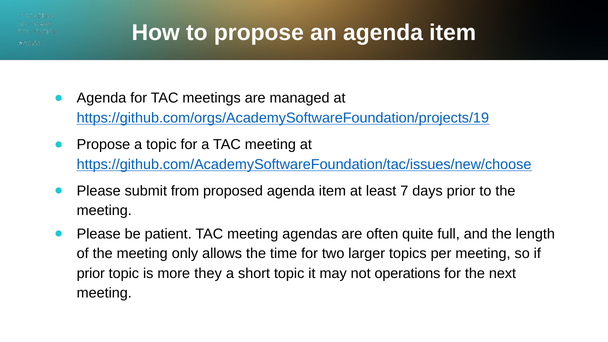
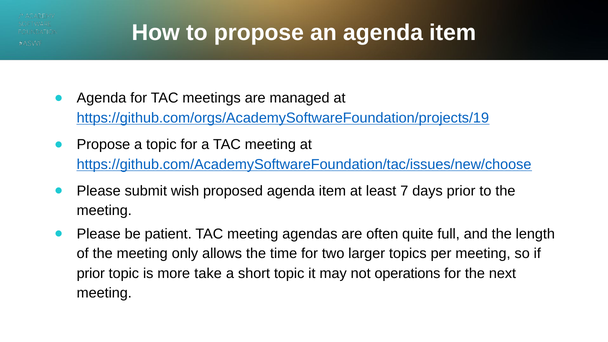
from: from -> wish
they: they -> take
